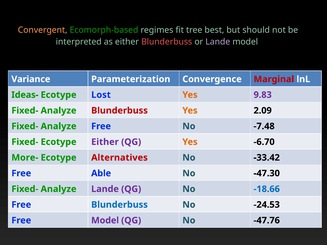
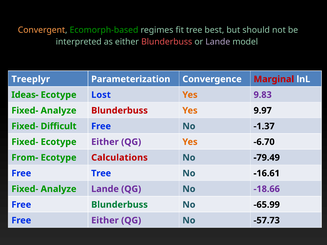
Variance: Variance -> Treeplyr
2.09: 2.09 -> 9.97
Analyze at (59, 126): Analyze -> Difficult
-7.48: -7.48 -> -1.37
More-: More- -> From-
Alternatives: Alternatives -> Calculations
-33.42: -33.42 -> -79.49
Free Able: Able -> Tree
-47.30: -47.30 -> -16.61
-18.66 colour: blue -> purple
Blunderbuss at (120, 205) colour: blue -> green
-24.53: -24.53 -> -65.99
Free Model: Model -> Either
-47.76: -47.76 -> -57.73
